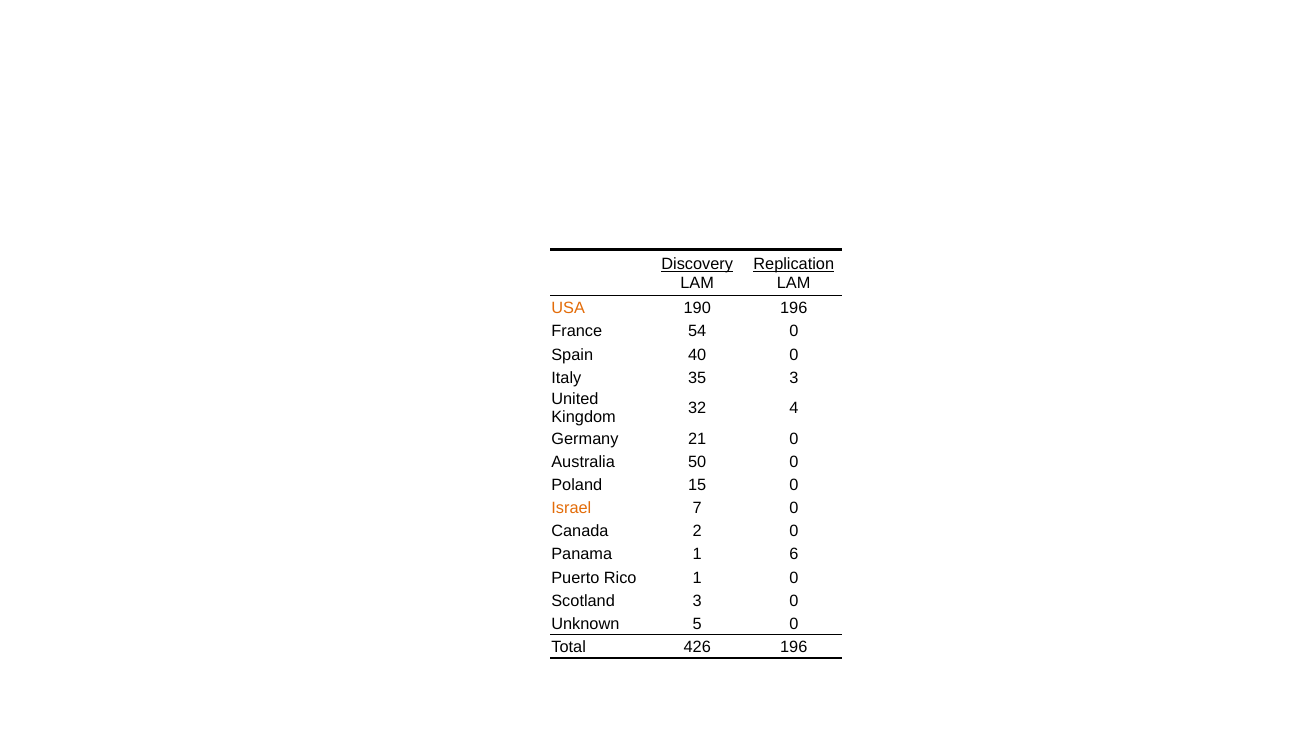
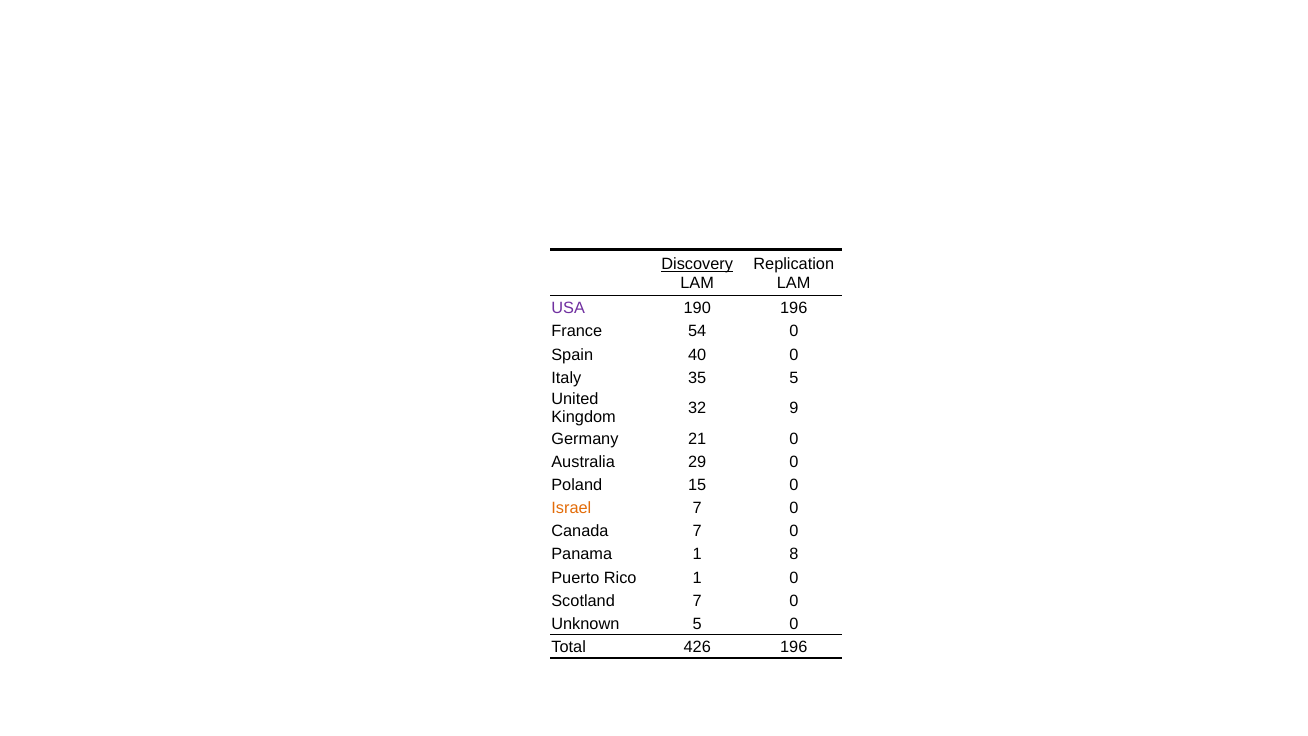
Replication underline: present -> none
USA colour: orange -> purple
35 3: 3 -> 5
4: 4 -> 9
50: 50 -> 29
Canada 2: 2 -> 7
6: 6 -> 8
Scotland 3: 3 -> 7
